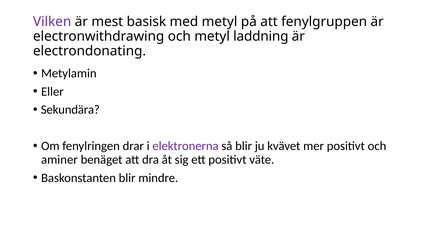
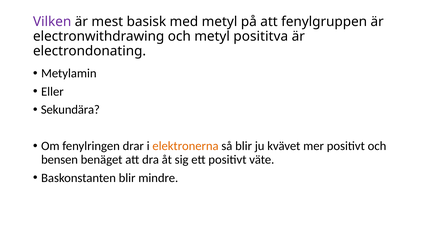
laddning: laddning -> posititva
elektronerna colour: purple -> orange
aminer: aminer -> bensen
